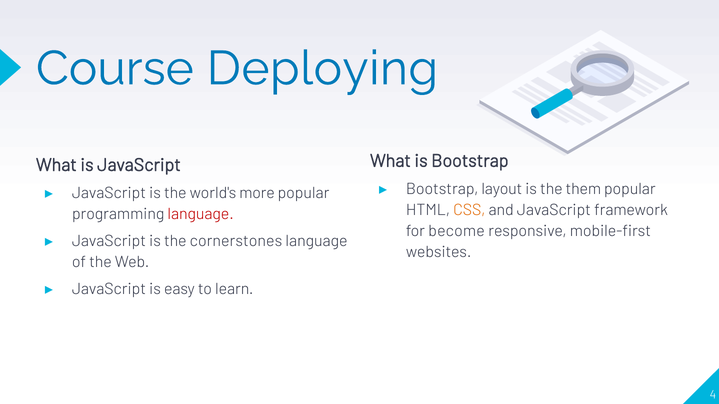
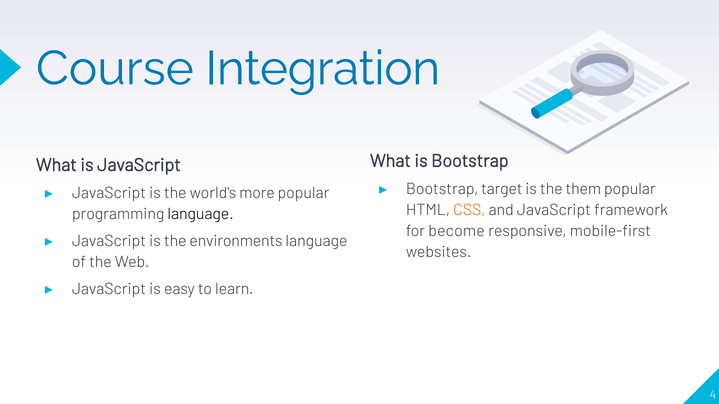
Deploying: Deploying -> Integration
layout: layout -> target
language at (201, 214) colour: red -> black
cornerstones: cornerstones -> environments
